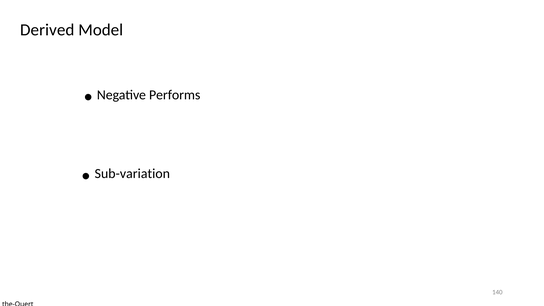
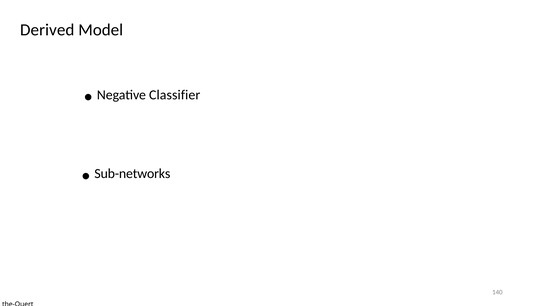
Performs: Performs -> Classifier
Sub-variation: Sub-variation -> Sub-networks
